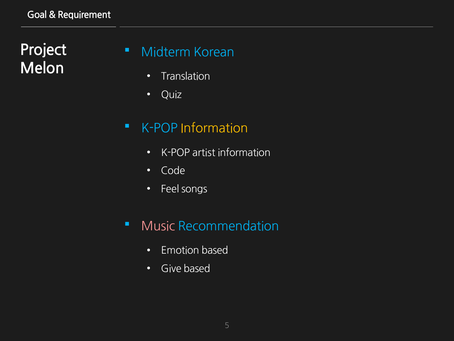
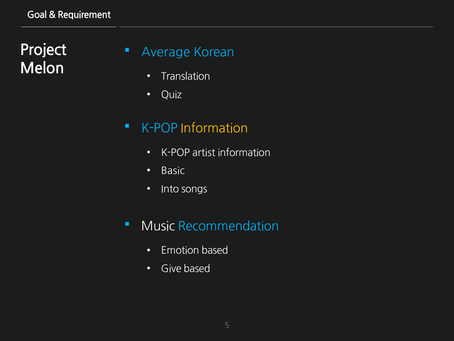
Midterm: Midterm -> Average
Code: Code -> Basic
Feel: Feel -> Into
Music colour: pink -> white
